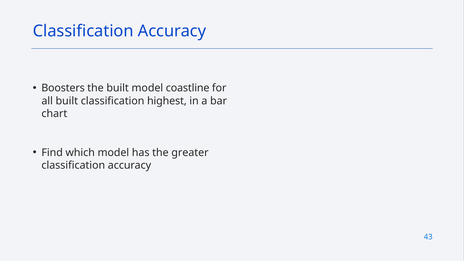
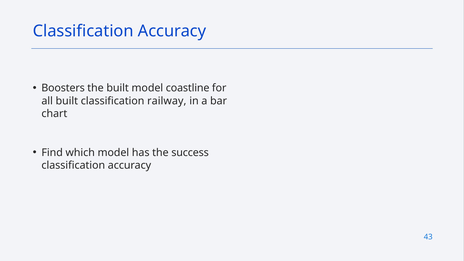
highest: highest -> railway
greater: greater -> success
